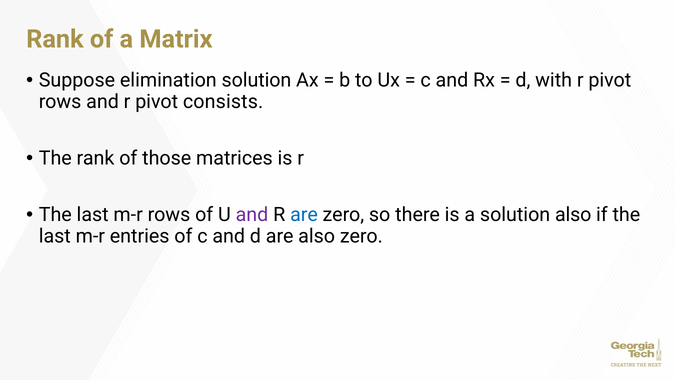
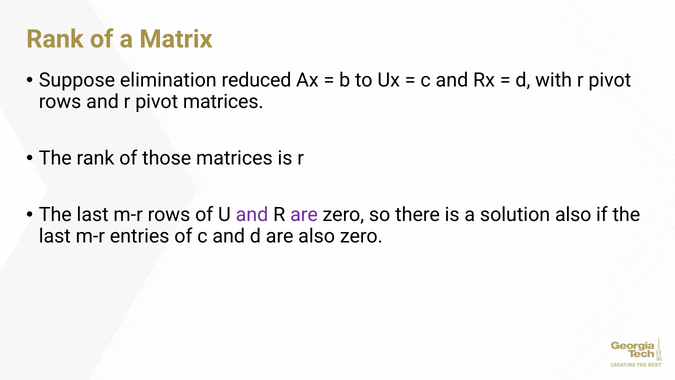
elimination solution: solution -> reduced
pivot consists: consists -> matrices
are at (304, 215) colour: blue -> purple
